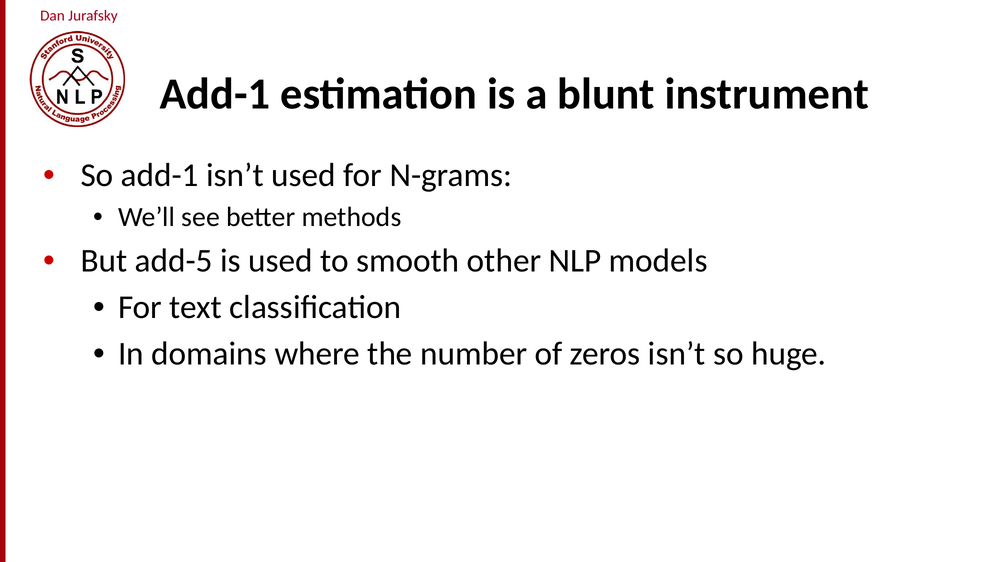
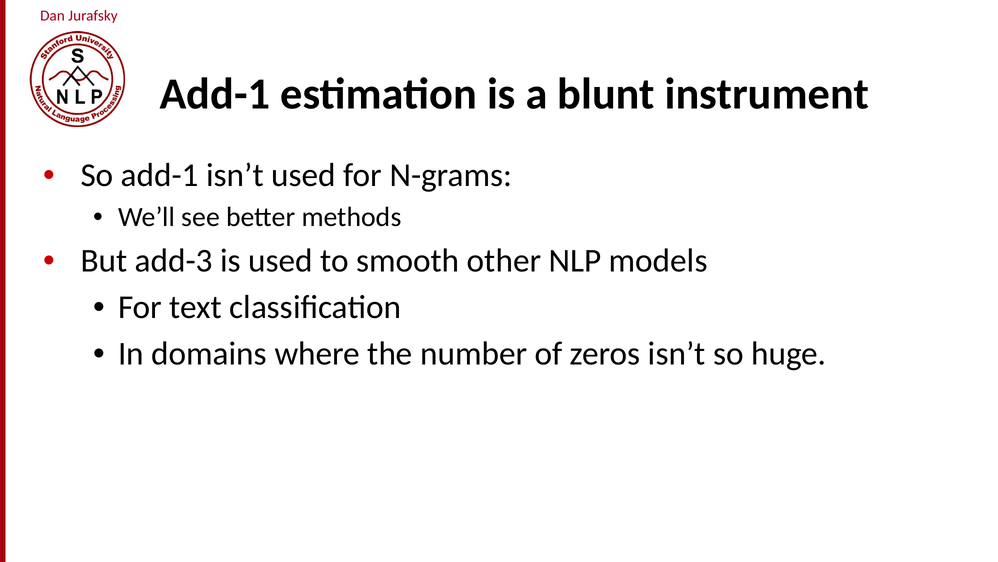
add-5: add-5 -> add-3
